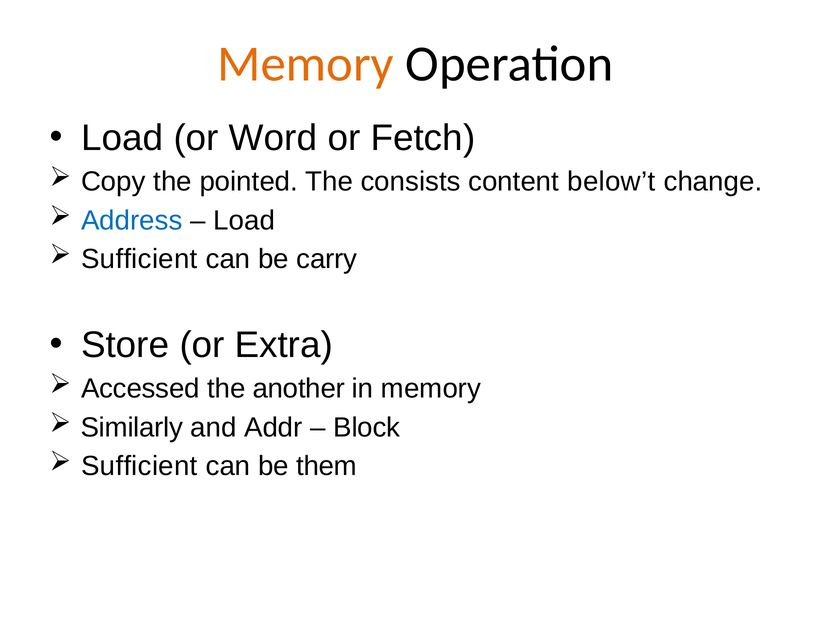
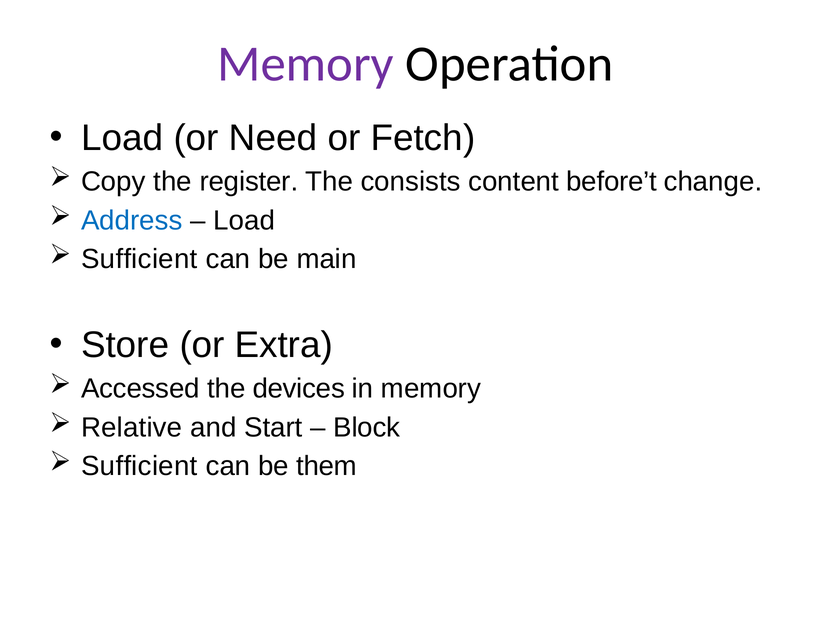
Memory at (306, 64) colour: orange -> purple
Word: Word -> Need
pointed: pointed -> register
below’t: below’t -> before’t
carry: carry -> main
another: another -> devices
Similarly: Similarly -> Relative
Addr: Addr -> Start
